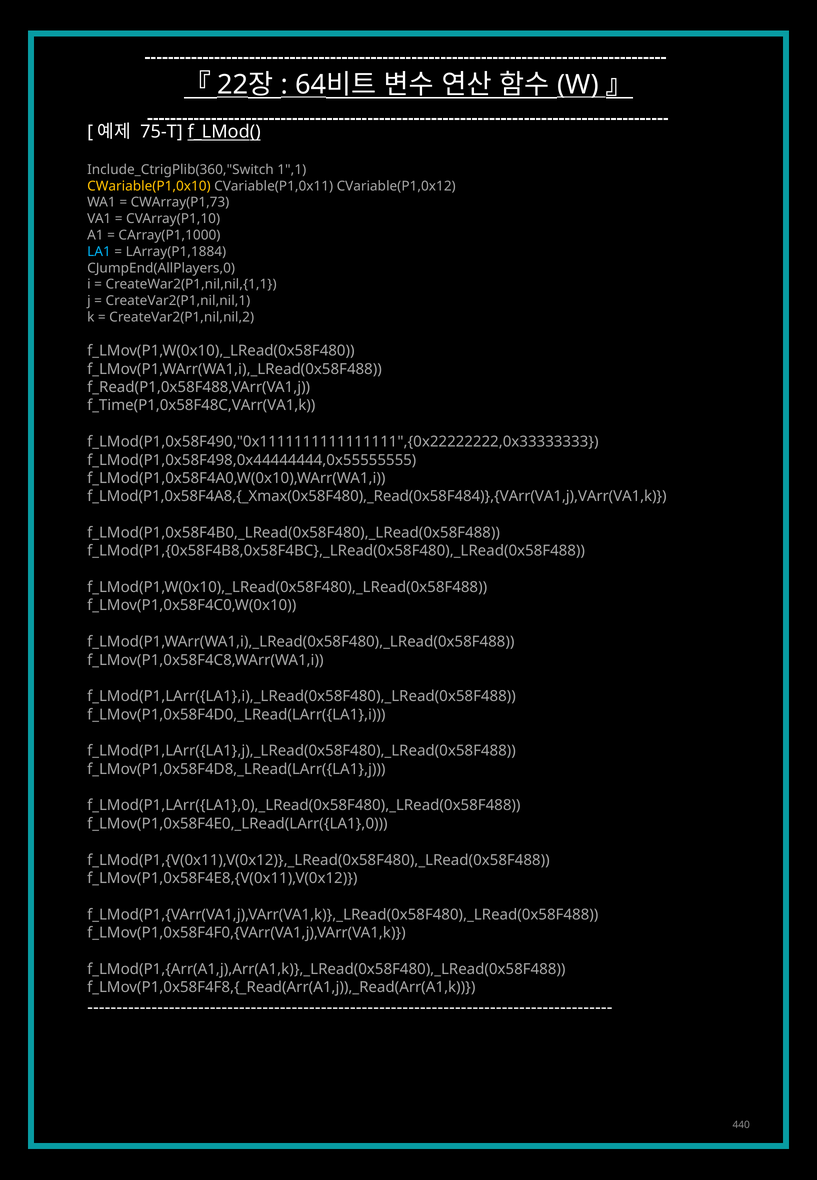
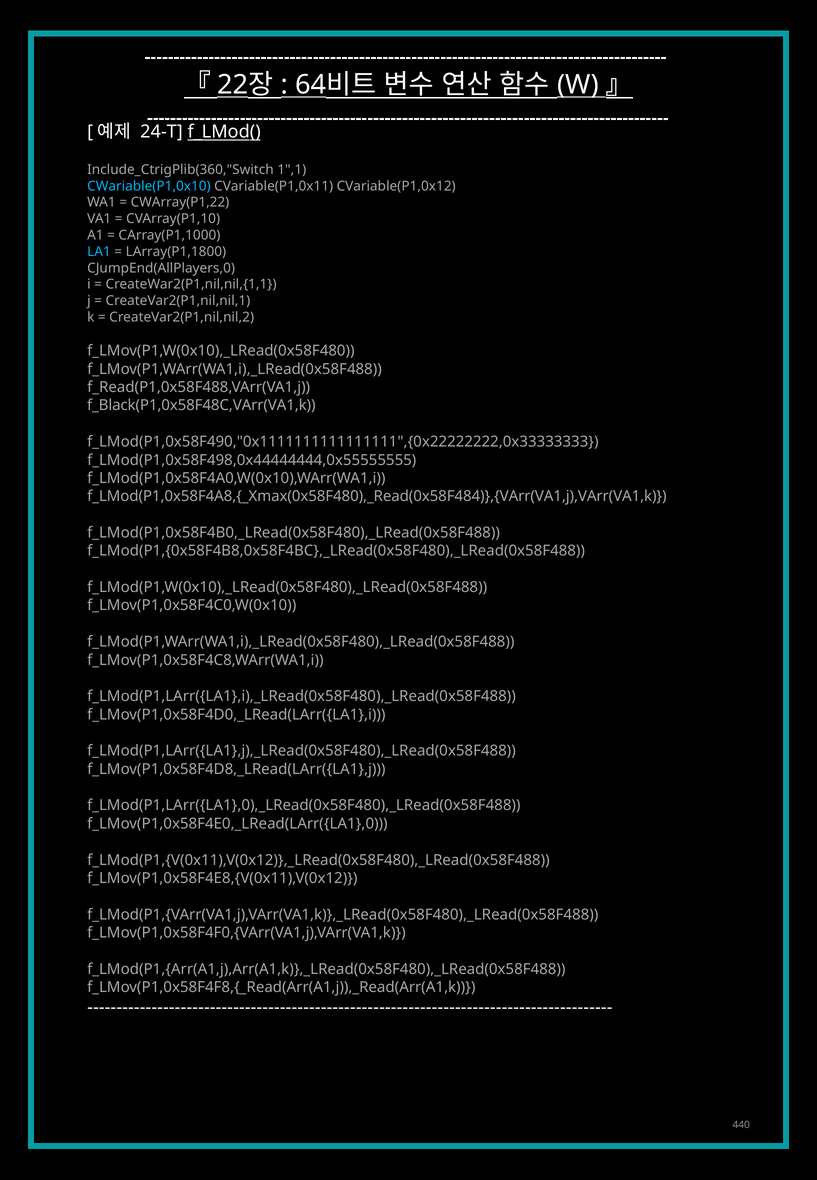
75-T: 75-T -> 24-T
CWariable(P1,0x10 colour: yellow -> light blue
CWArray(P1,73: CWArray(P1,73 -> CWArray(P1,22
LArray(P1,1884: LArray(P1,1884 -> LArray(P1,1800
f_Time(P1,0x58F48C,VArr(VA1,k: f_Time(P1,0x58F48C,VArr(VA1,k -> f_Black(P1,0x58F48C,VArr(VA1,k
